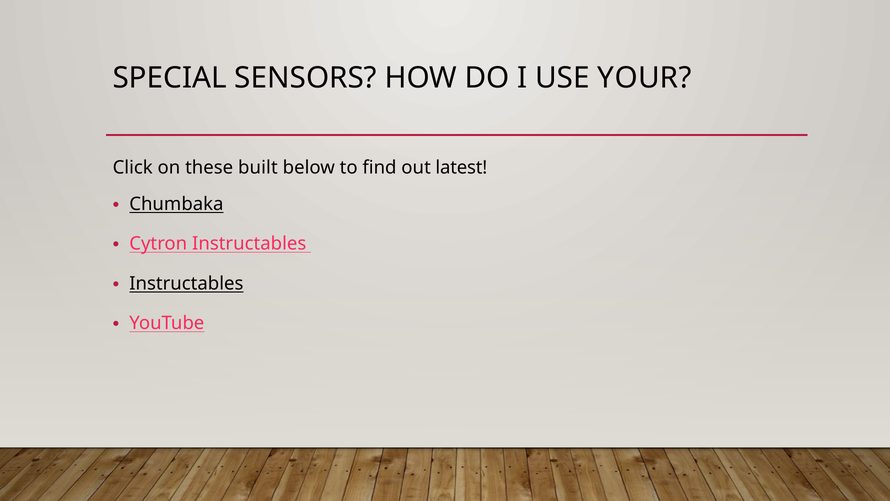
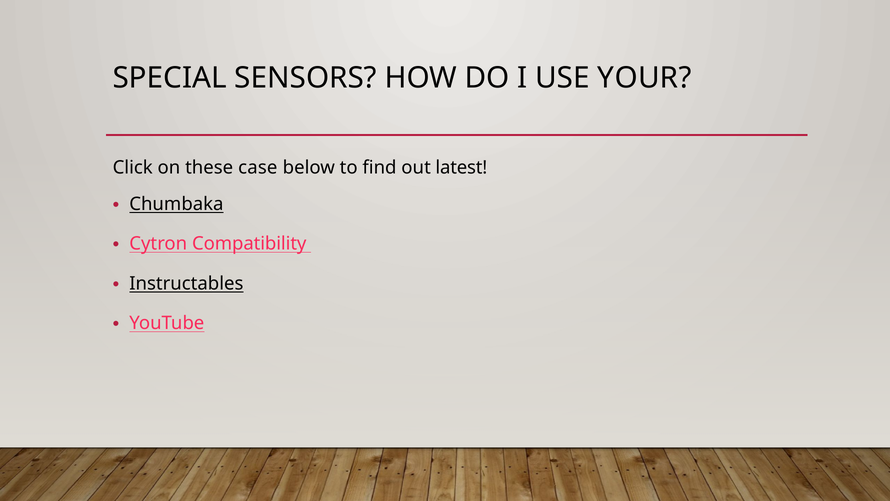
built: built -> case
Cytron Instructables: Instructables -> Compatibility
